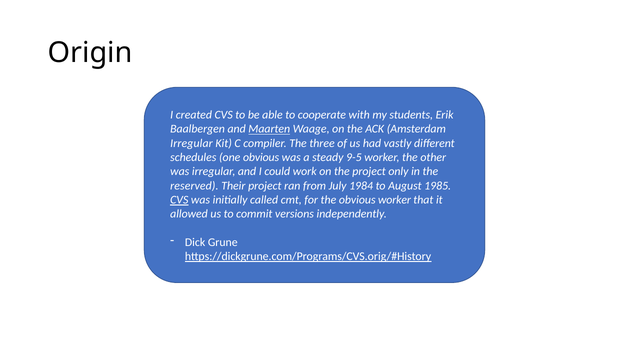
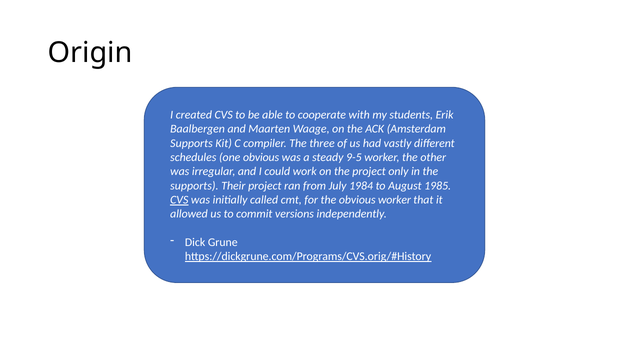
Maarten underline: present -> none
Irregular at (191, 143): Irregular -> Supports
reserved at (194, 186): reserved -> supports
